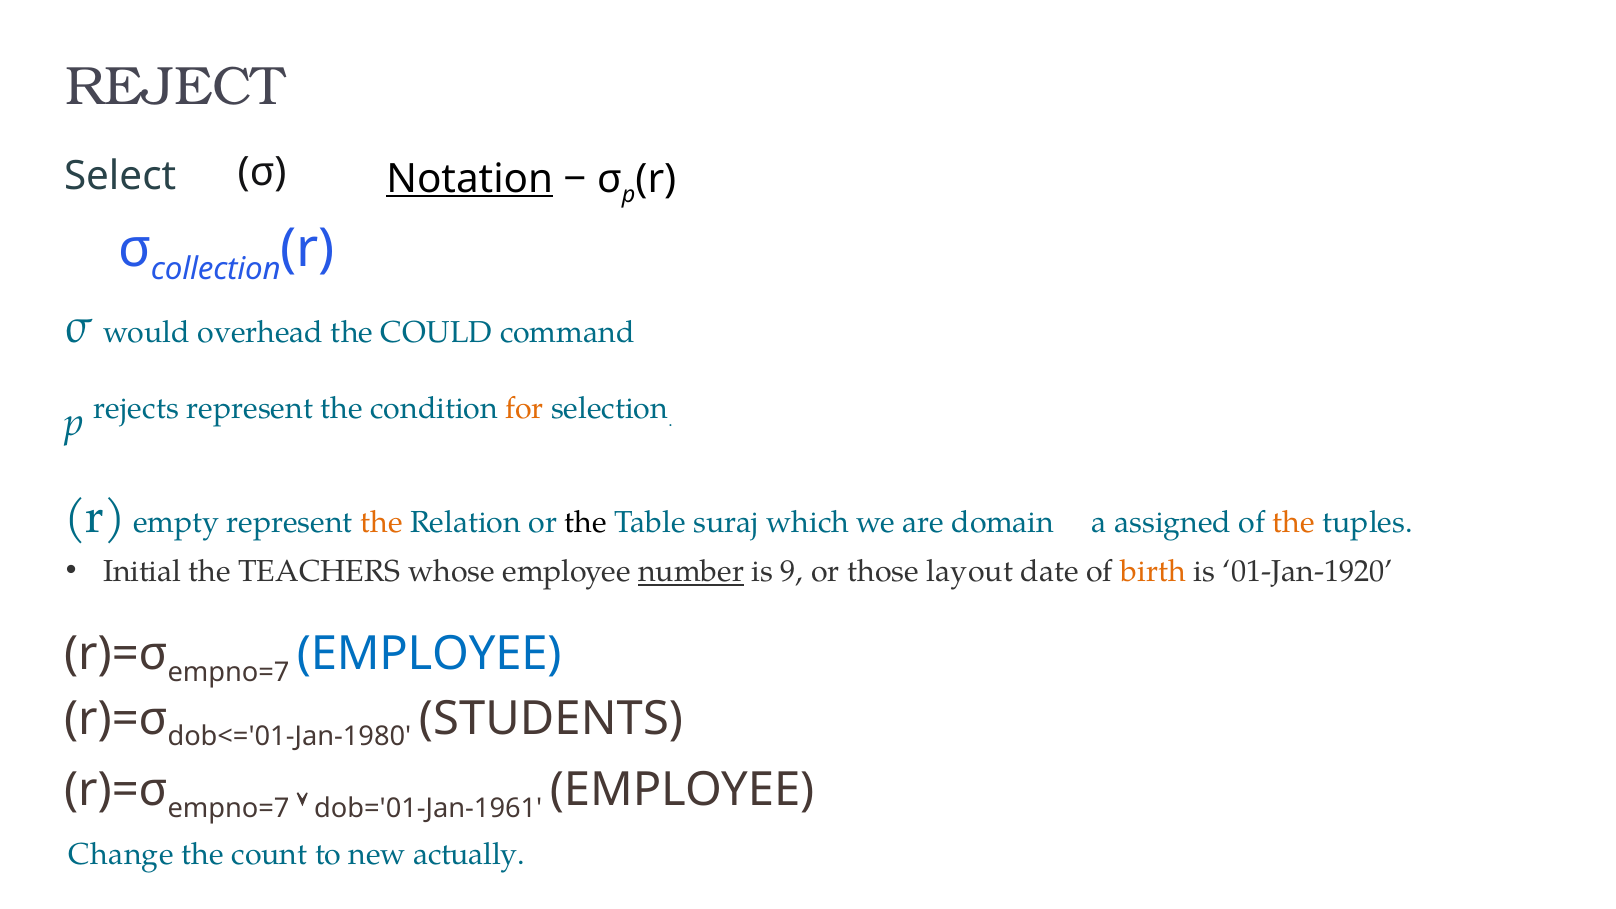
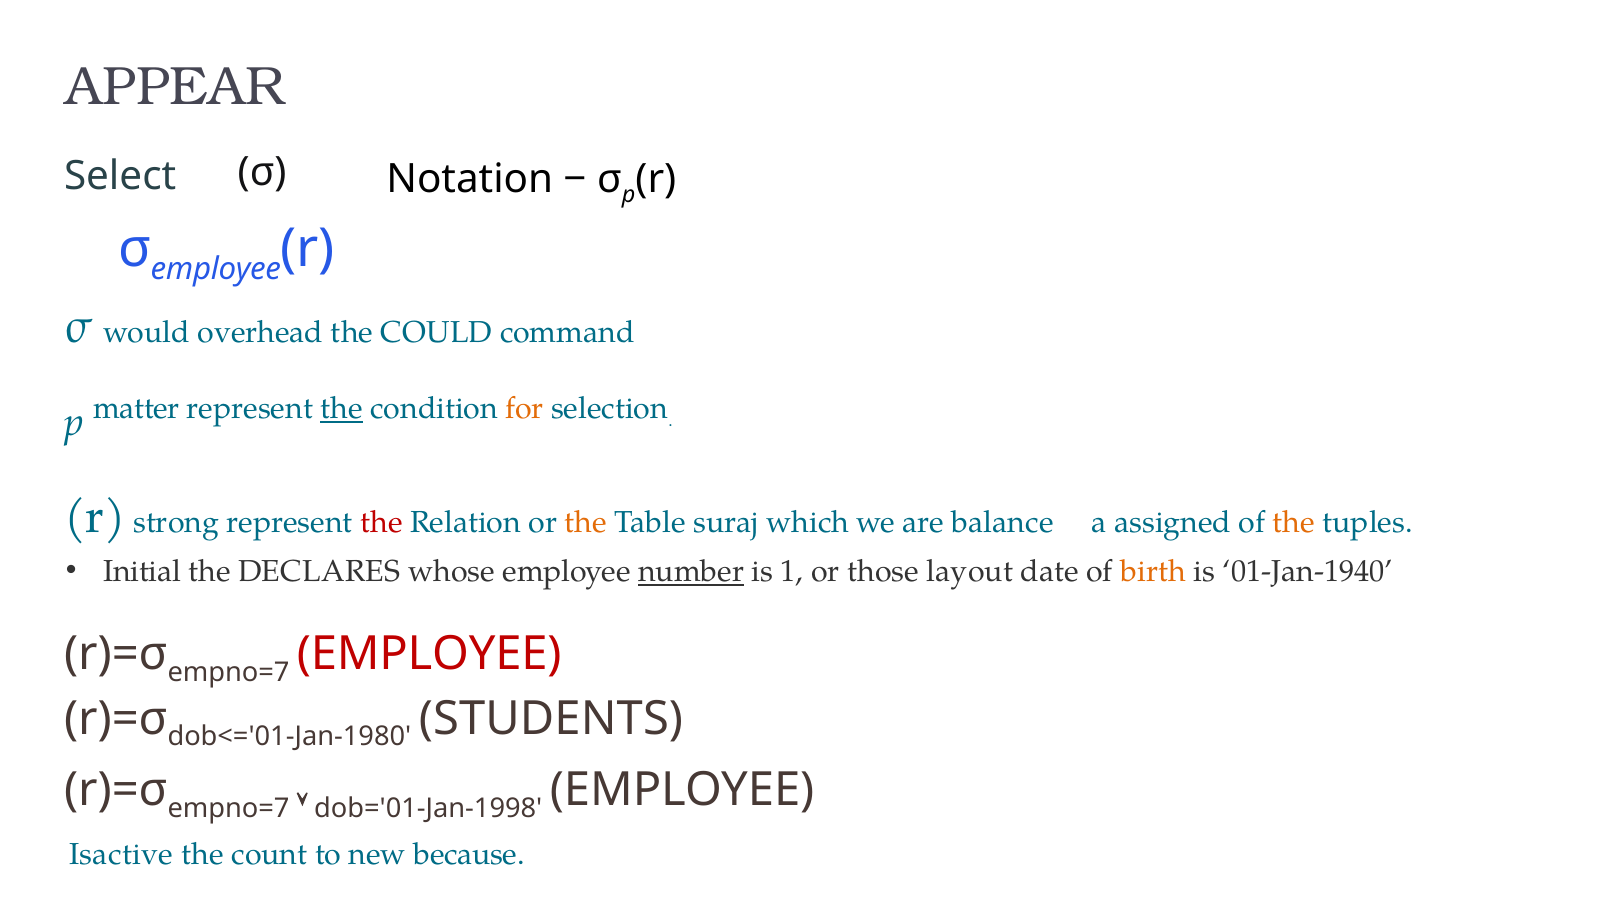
REJECT: REJECT -> APPEAR
Notation underline: present -> none
σ collection: collection -> employee
rejects: rejects -> matter
the at (342, 409) underline: none -> present
empty: empty -> strong
the at (381, 522) colour: orange -> red
the at (586, 522) colour: black -> orange
domain: domain -> balance
TEACHERS: TEACHERS -> DECLARES
9: 9 -> 1
01-Jan-1920: 01-Jan-1920 -> 01-Jan-1940
EMPLOYEE at (429, 654) colour: blue -> red
dob='01-Jan-1961: dob='01-Jan-1961 -> dob='01-Jan-1998
Change: Change -> Isactive
actually: actually -> because
